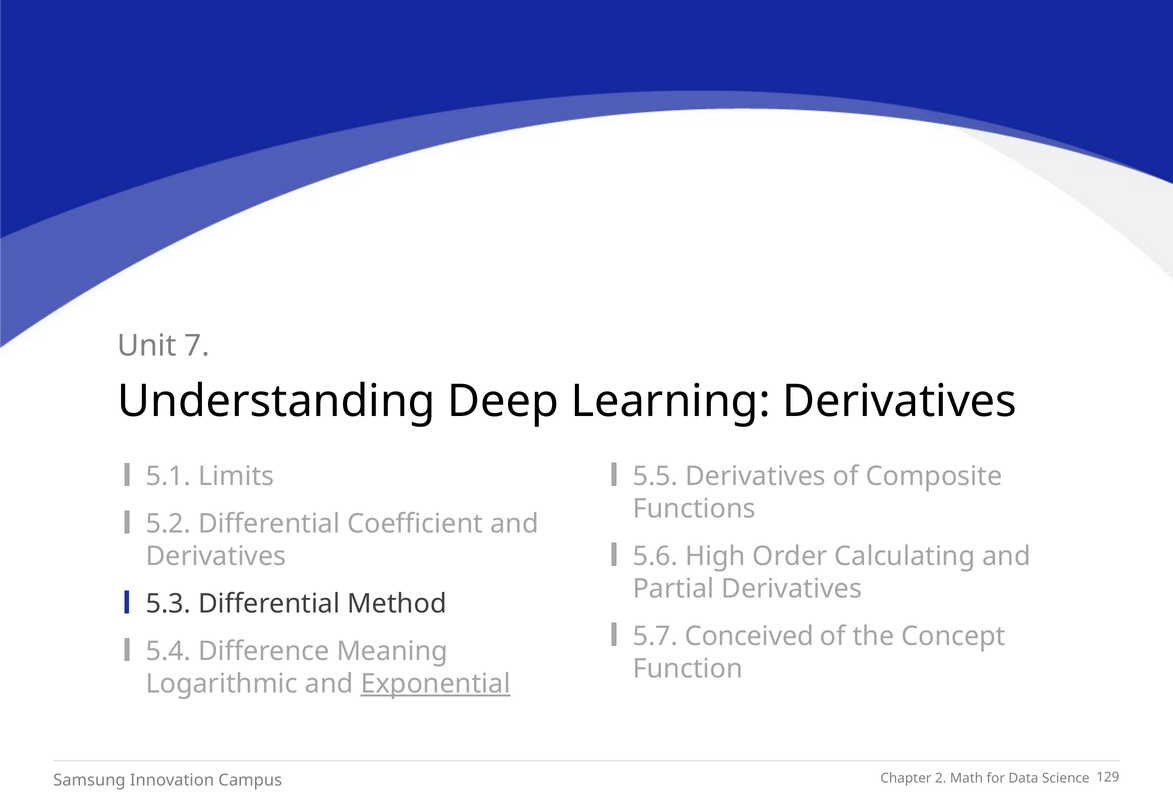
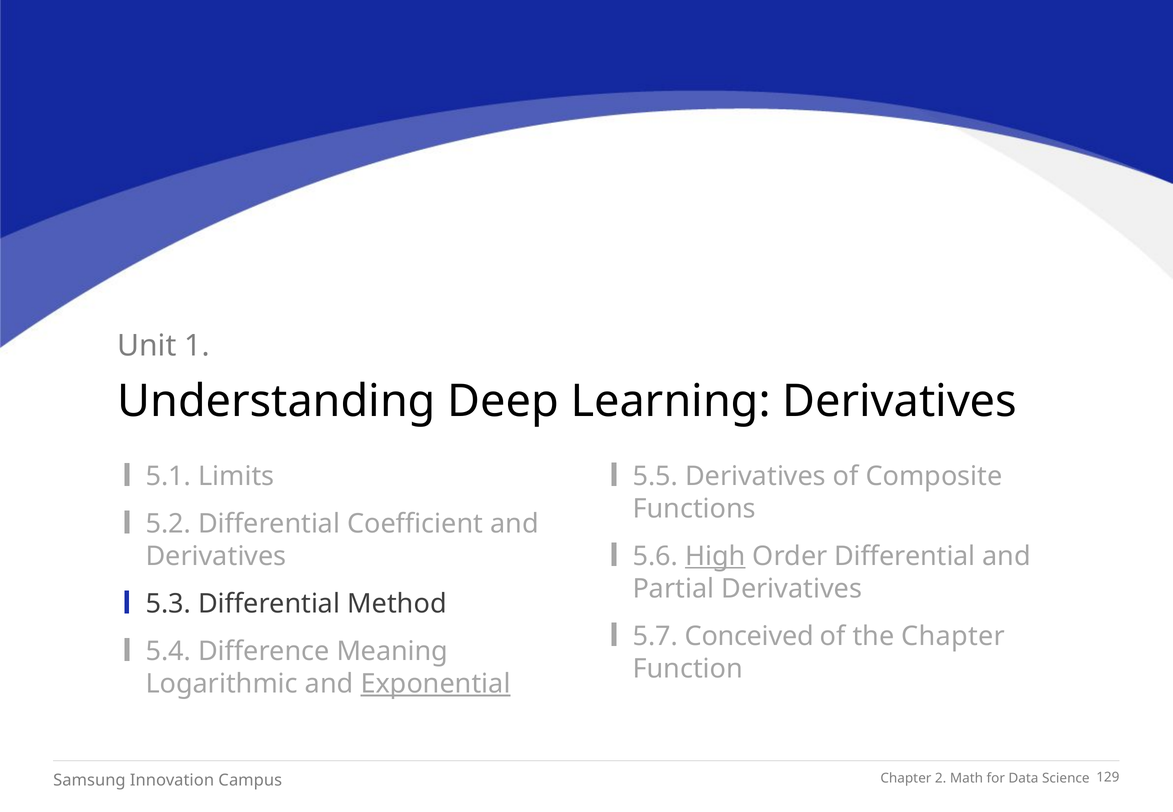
7: 7 -> 1
High underline: none -> present
Order Calculating: Calculating -> Differential
the Concept: Concept -> Chapter
